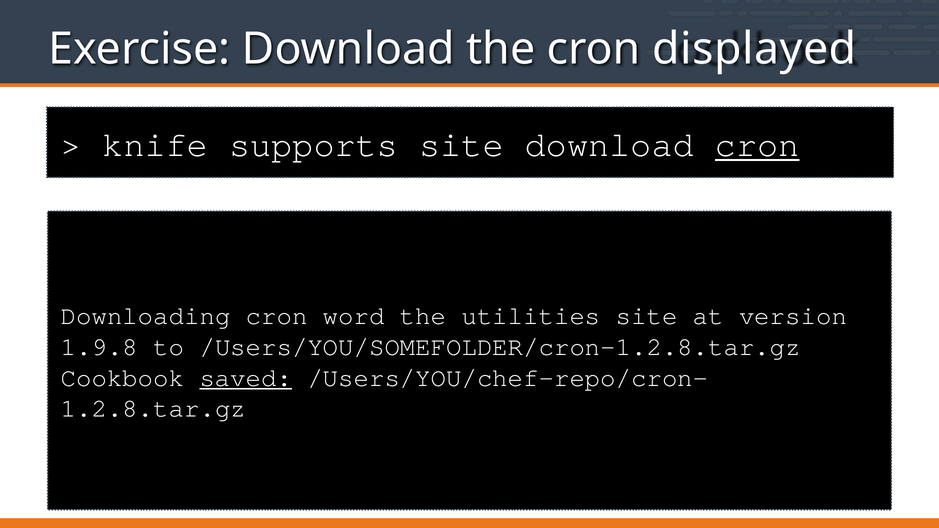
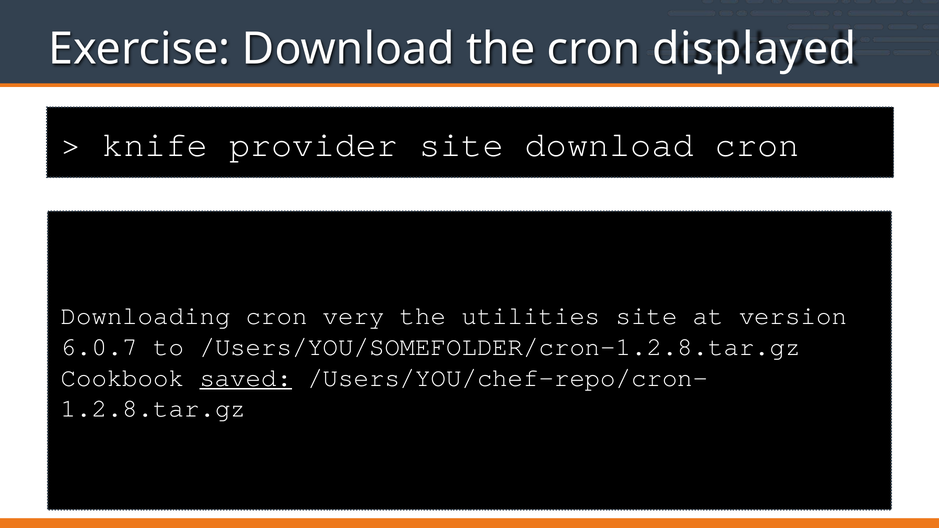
supports: supports -> provider
cron at (757, 145) underline: present -> none
word: word -> very
1.9.8: 1.9.8 -> 6.0.7
